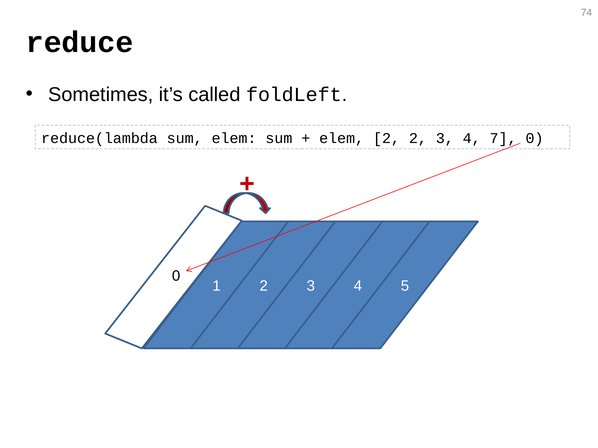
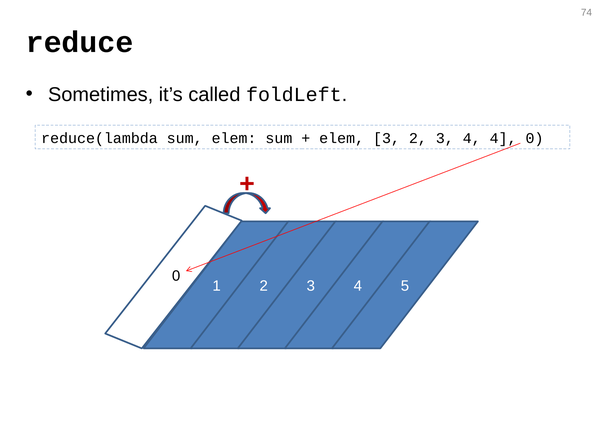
elem 2: 2 -> 3
4 7: 7 -> 4
